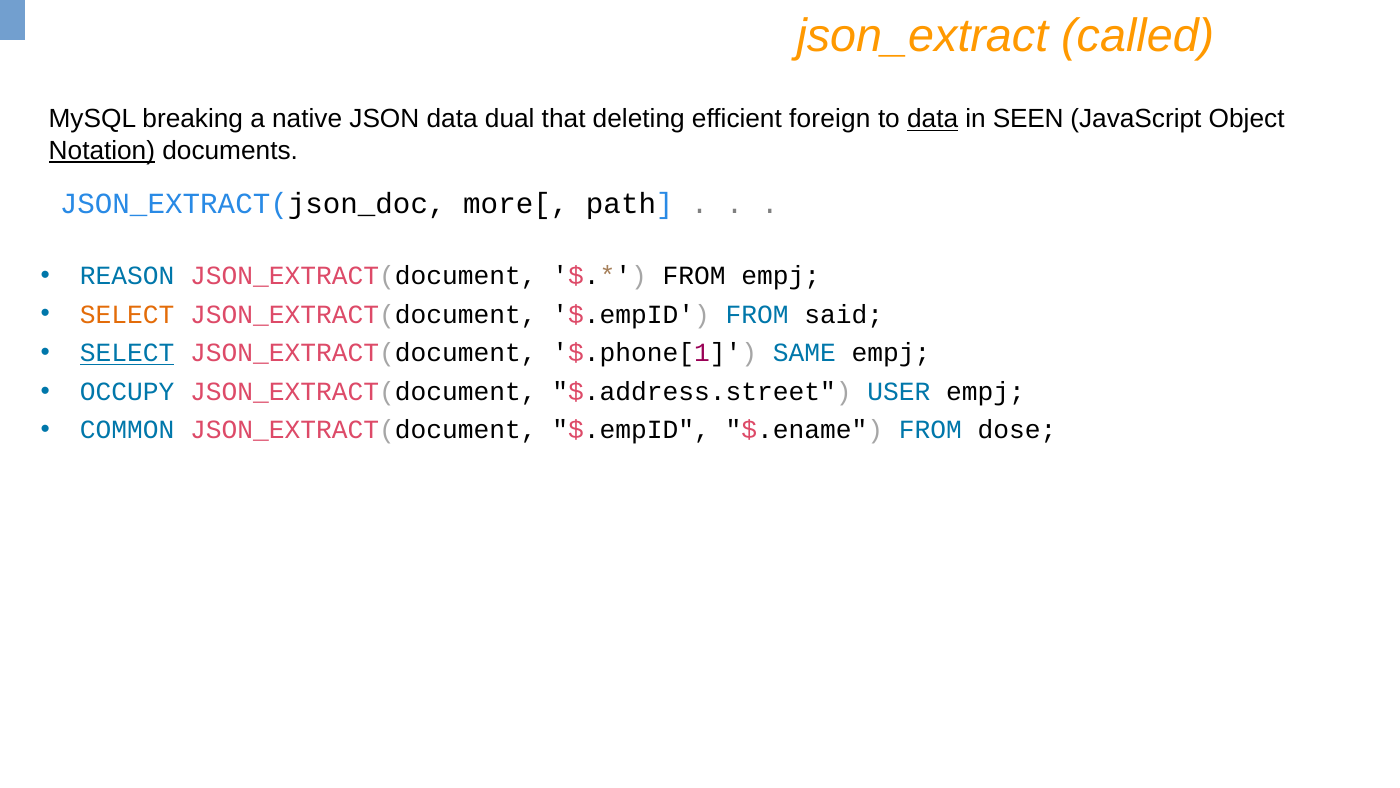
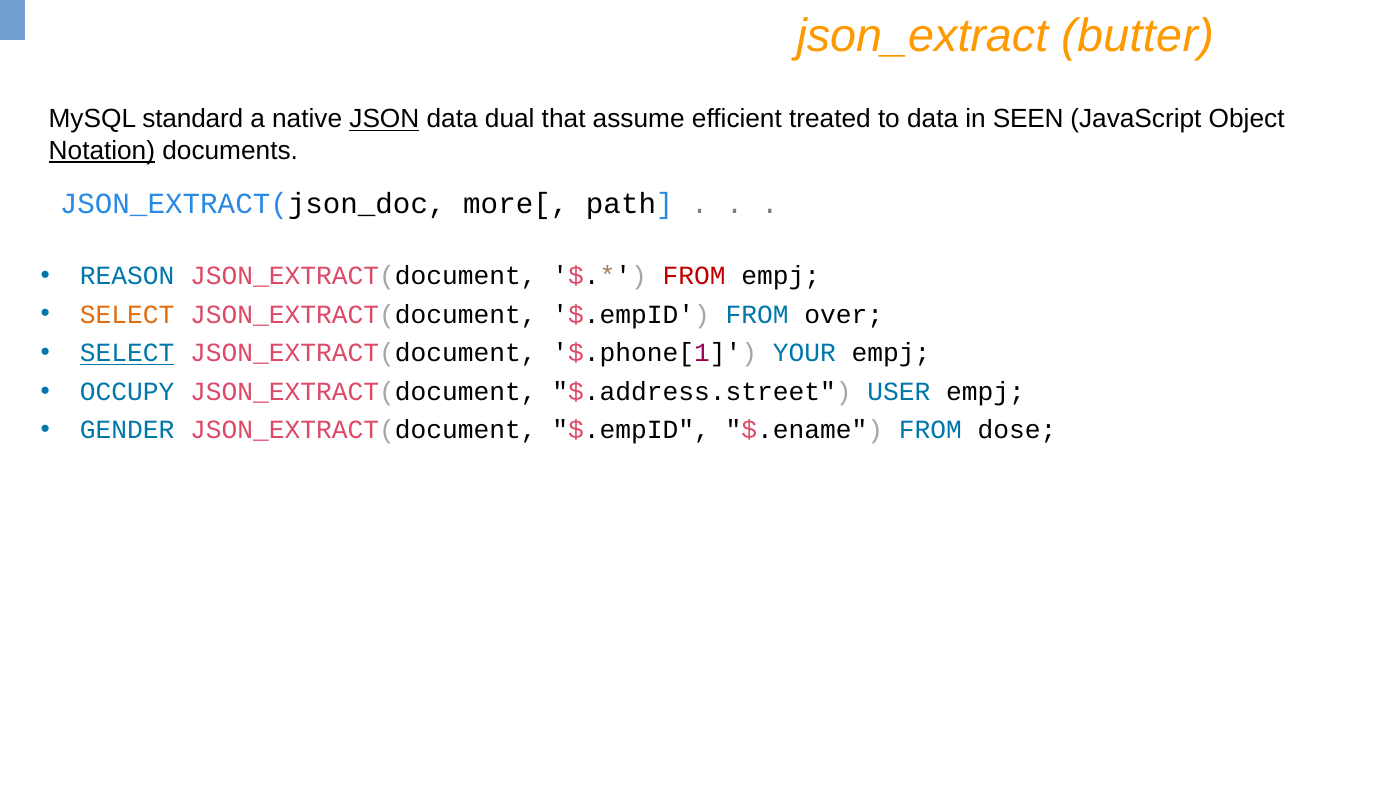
called: called -> butter
breaking: breaking -> standard
JSON underline: none -> present
deleting: deleting -> assume
foreign: foreign -> treated
data at (933, 119) underline: present -> none
FROM at (694, 276) colour: black -> red
said: said -> over
SAME: SAME -> YOUR
COMMON: COMMON -> GENDER
